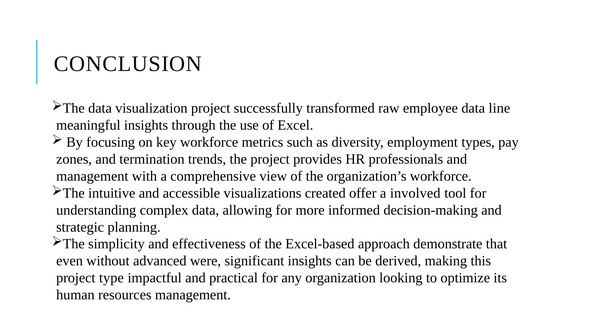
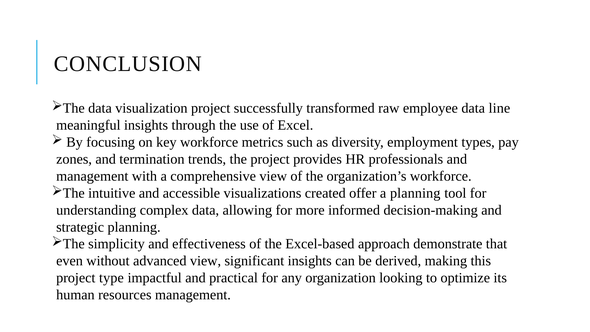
a involved: involved -> planning
advanced were: were -> view
